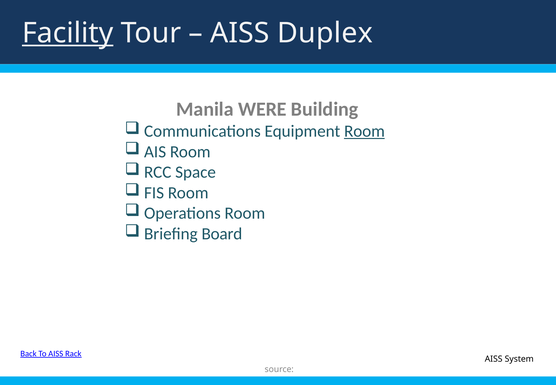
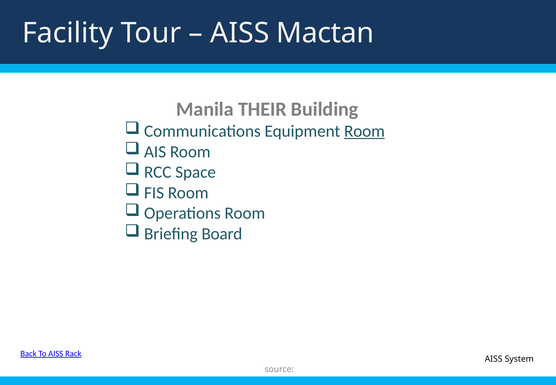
Facility underline: present -> none
Duplex: Duplex -> Mactan
WERE: WERE -> THEIR
